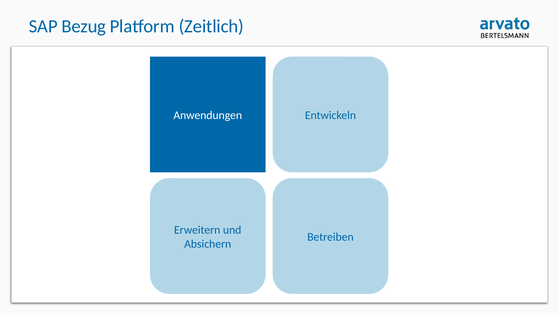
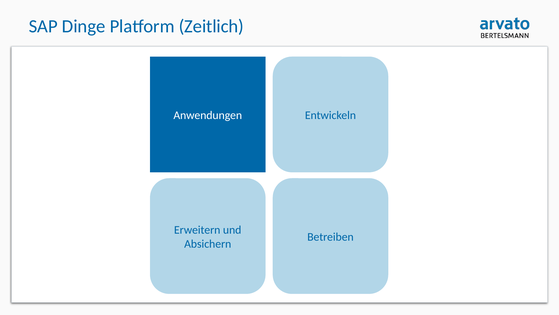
Bezug: Bezug -> Dinge
